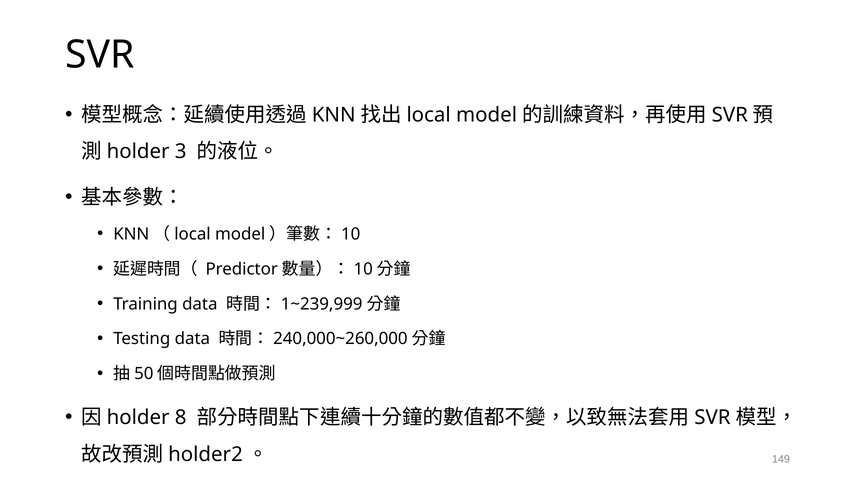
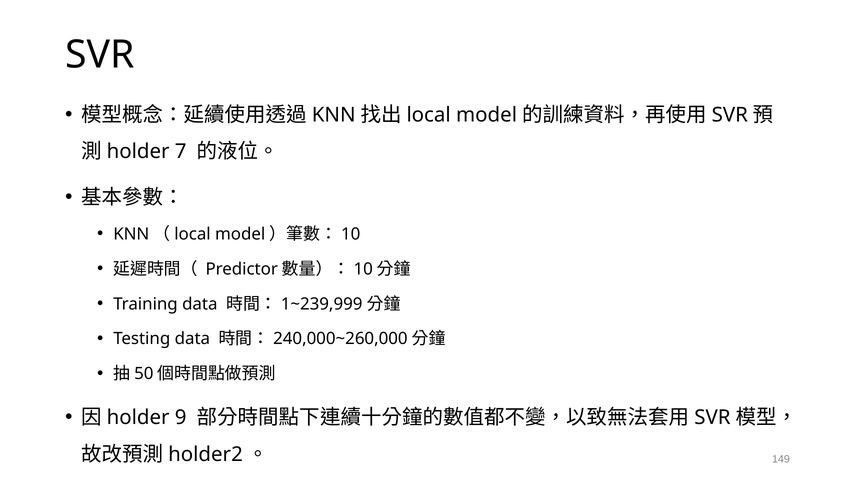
3: 3 -> 7
8: 8 -> 9
